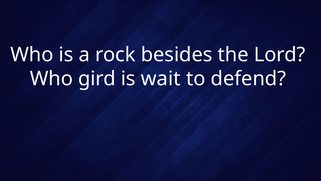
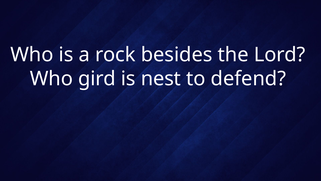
wait: wait -> nest
